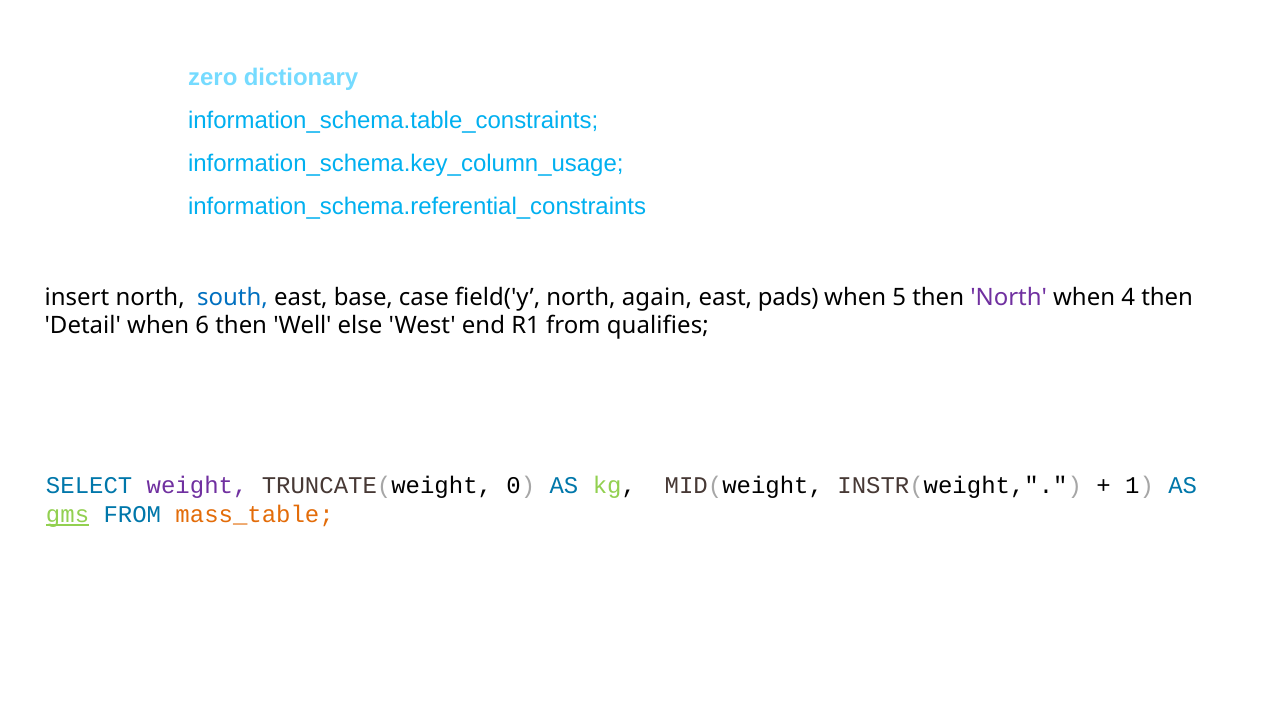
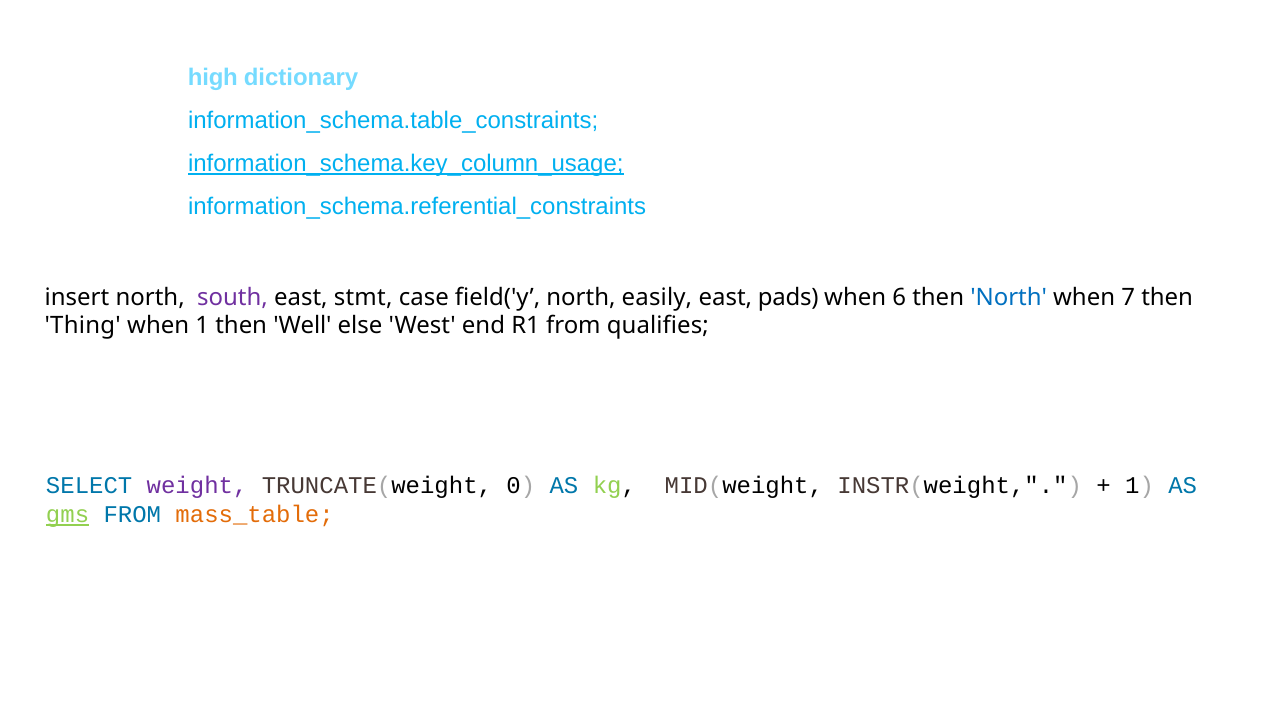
zero: zero -> high
information_schema.key_column_usage underline: none -> present
south colour: blue -> purple
base: base -> stmt
again: again -> easily
5: 5 -> 6
North at (1009, 297) colour: purple -> blue
4: 4 -> 7
Detail: Detail -> Thing
when 6: 6 -> 1
